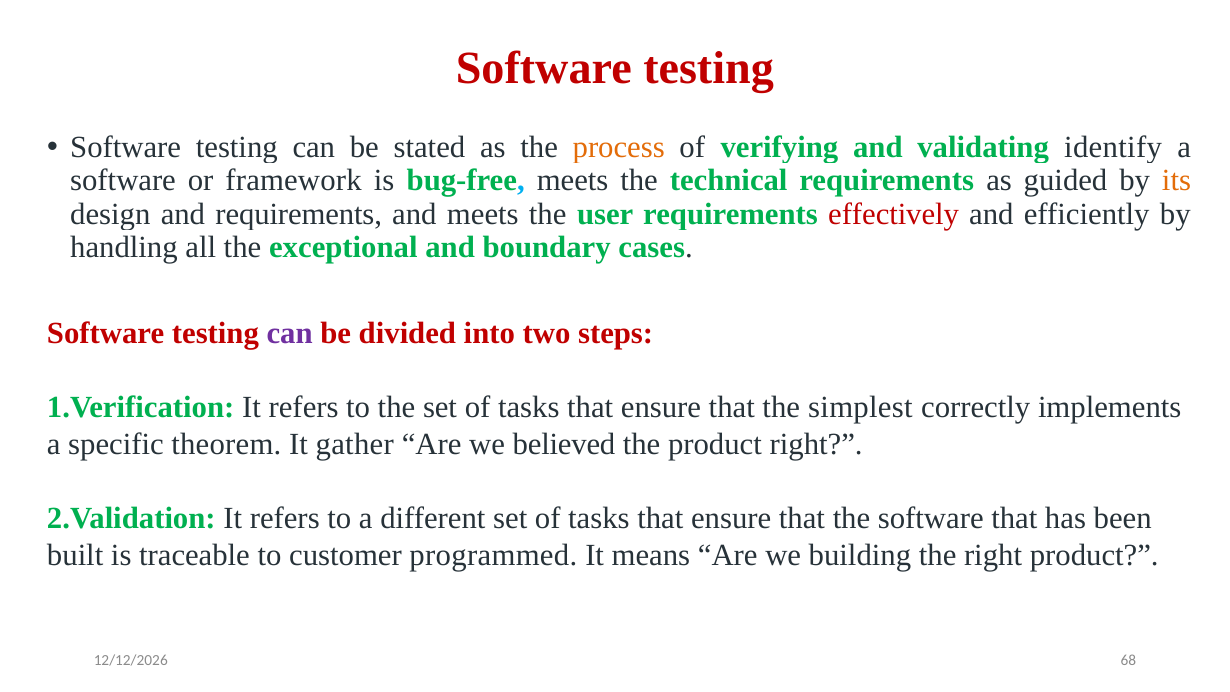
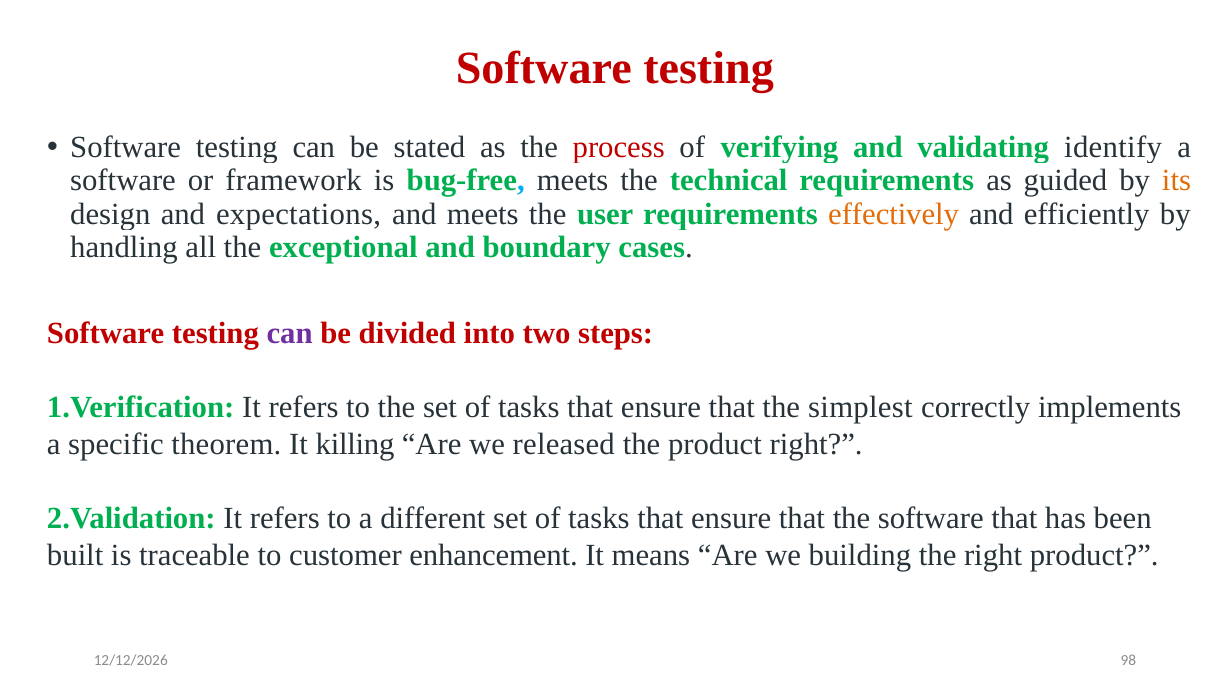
process colour: orange -> red
and requirements: requirements -> expectations
effectively colour: red -> orange
gather: gather -> killing
believed: believed -> released
programmed: programmed -> enhancement
68: 68 -> 98
